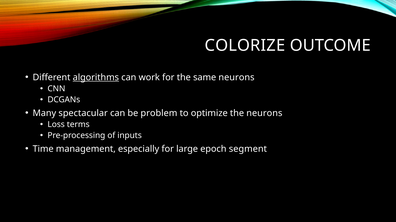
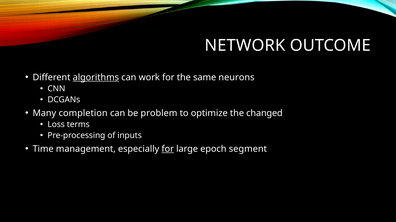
COLORIZE: COLORIZE -> NETWORK
spectacular: spectacular -> completion
the neurons: neurons -> changed
for at (168, 149) underline: none -> present
